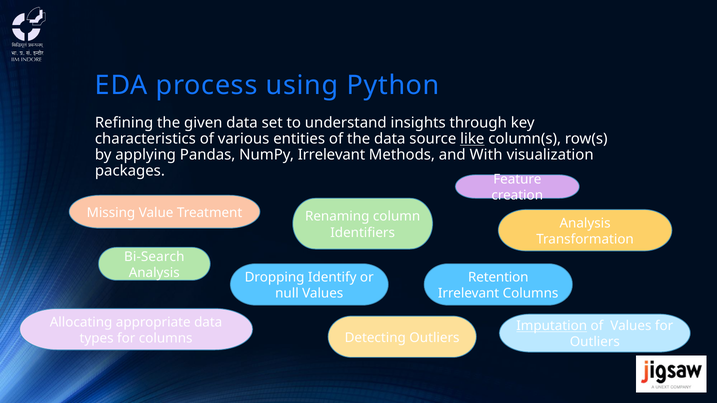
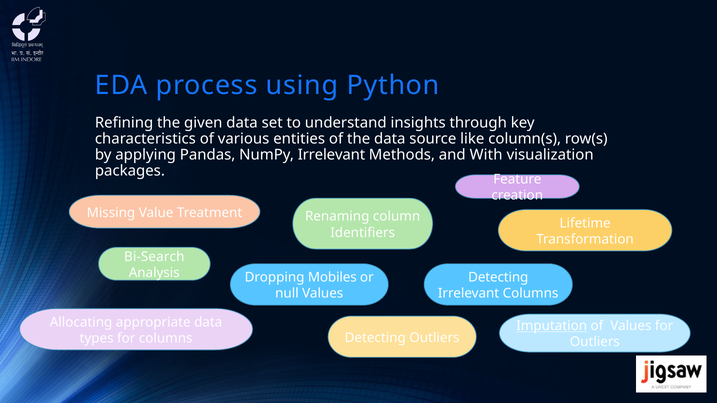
like underline: present -> none
Analysis at (585, 223): Analysis -> Lifetime
Identify: Identify -> Mobiles
Retention at (498, 278): Retention -> Detecting
